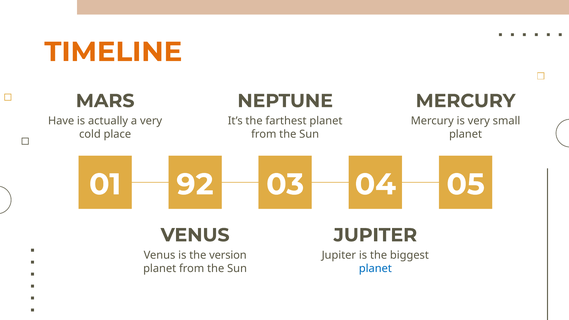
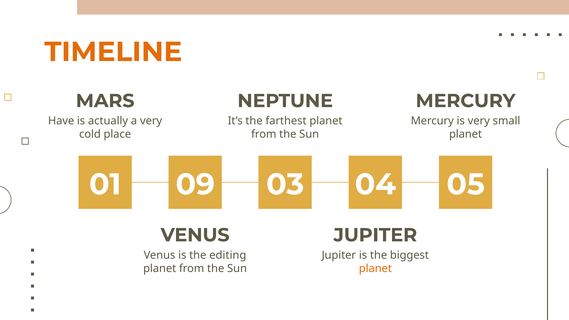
92: 92 -> 09
version: version -> editing
planet at (375, 268) colour: blue -> orange
